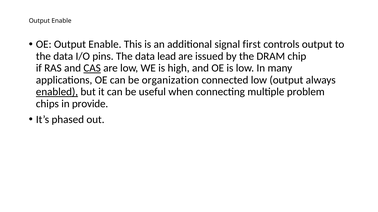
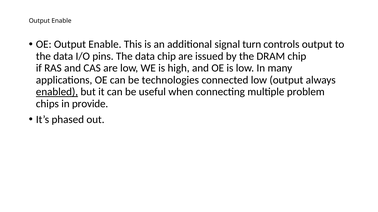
first: first -> turn
data lead: lead -> chip
CAS underline: present -> none
organization: organization -> technologies
